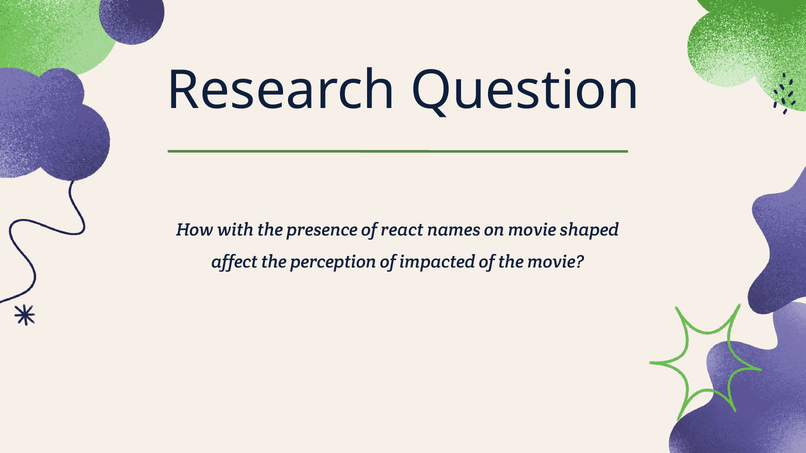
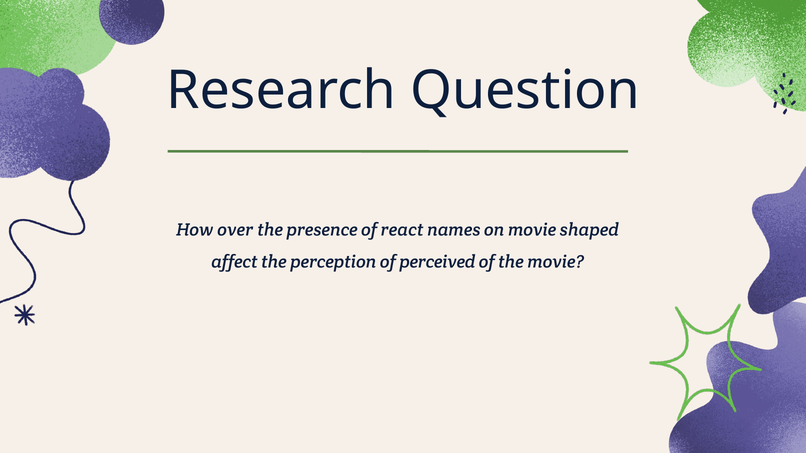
with: with -> over
impacted: impacted -> perceived
